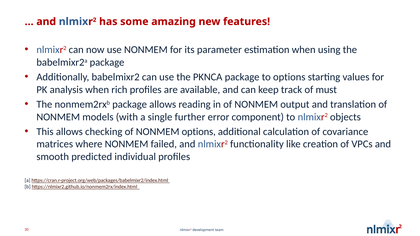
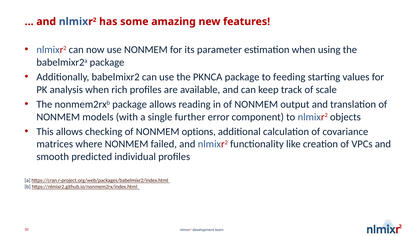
to options: options -> feeding
must: must -> scale
